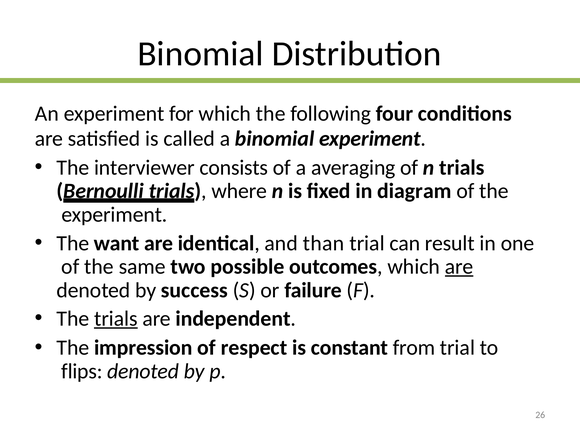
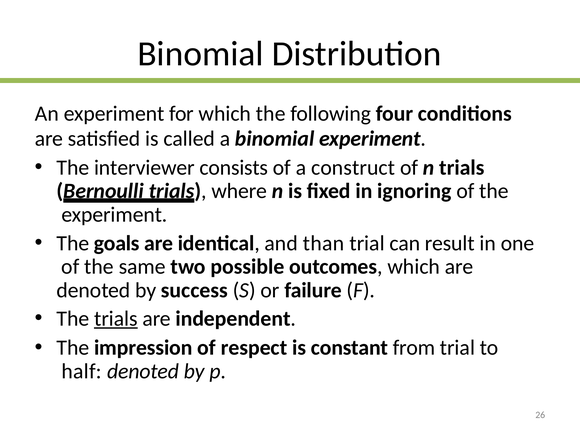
averaging: averaging -> construct
diagram: diagram -> ignoring
want: want -> goals
are at (459, 267) underline: present -> none
flips: flips -> half
